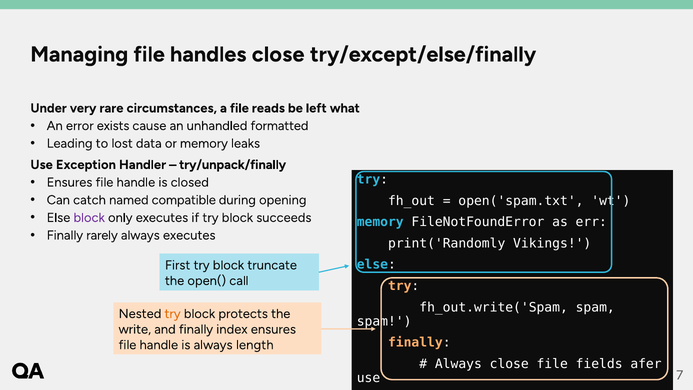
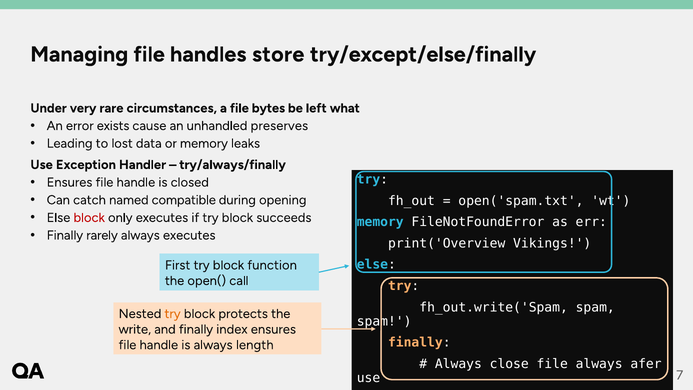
handles close: close -> store
reads: reads -> bytes
formatted: formatted -> preserves
try/unpack/finally: try/unpack/finally -> try/always/finally
block at (89, 218) colour: purple -> red
print('Randomly: print('Randomly -> print('Overview
truncate: truncate -> function
file fields: fields -> always
